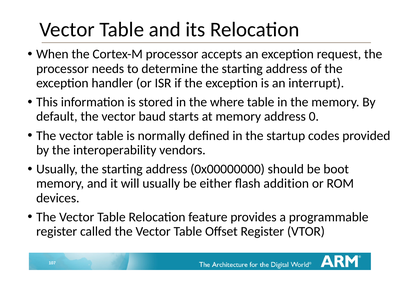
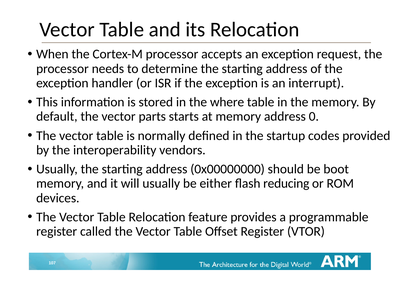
baud: baud -> parts
addition: addition -> reducing
